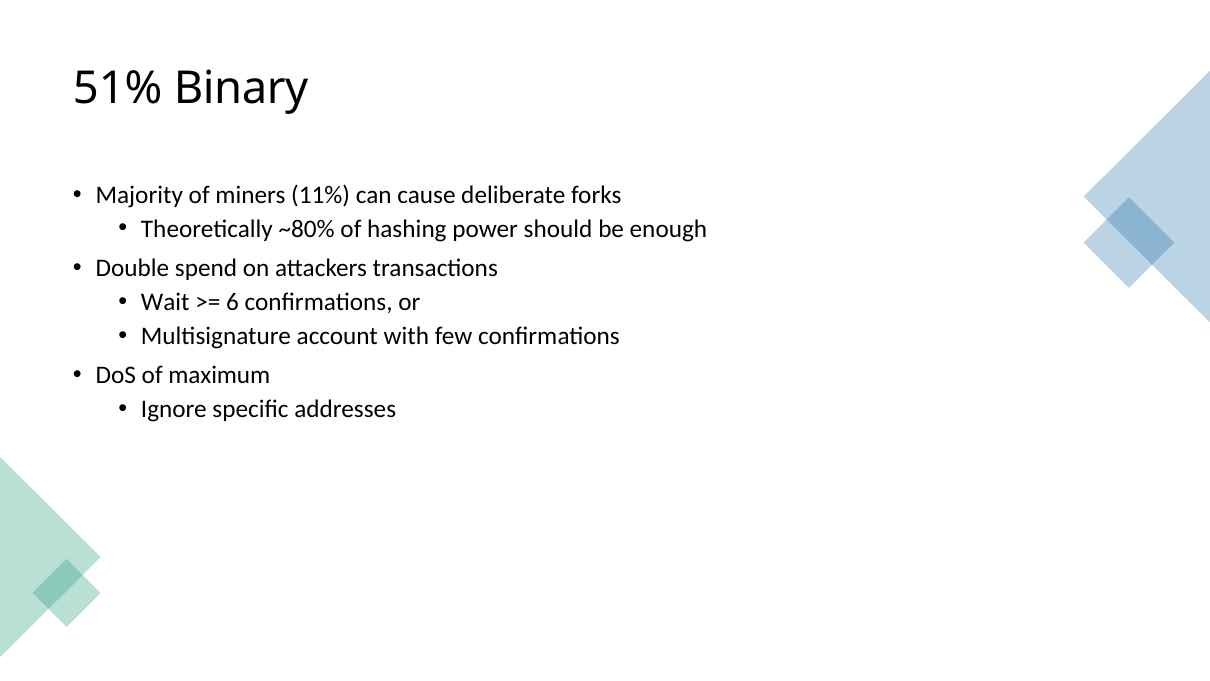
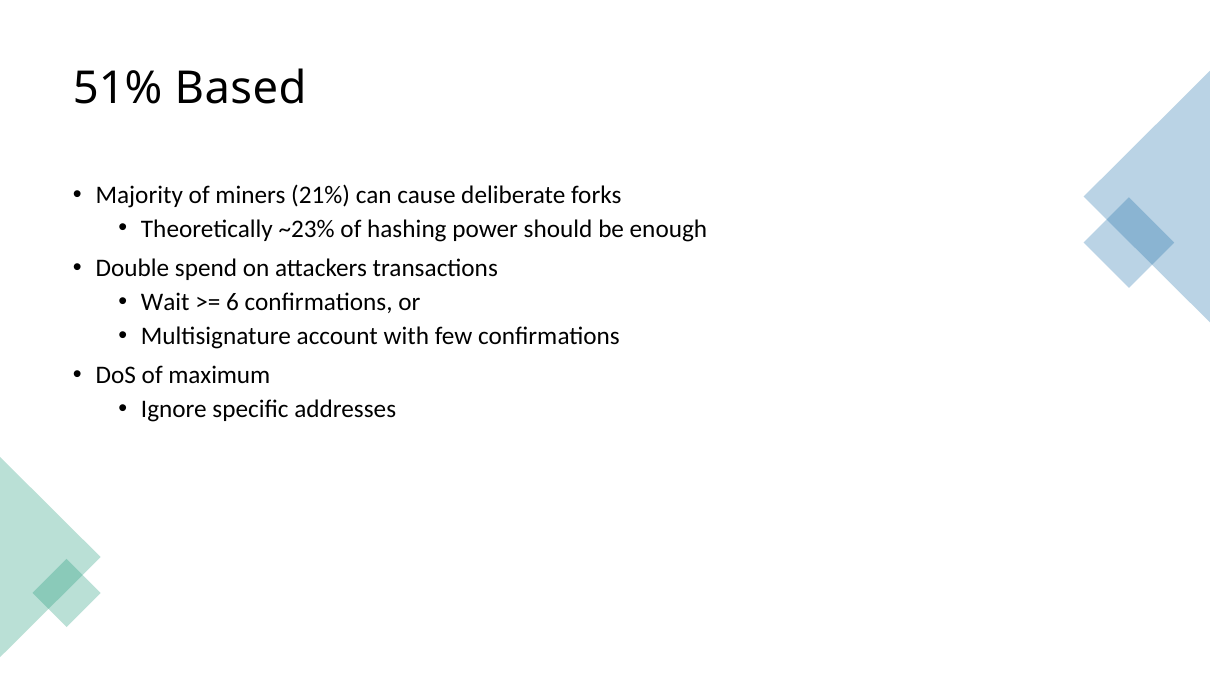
Binary: Binary -> Based
11%: 11% -> 21%
~80%: ~80% -> ~23%
